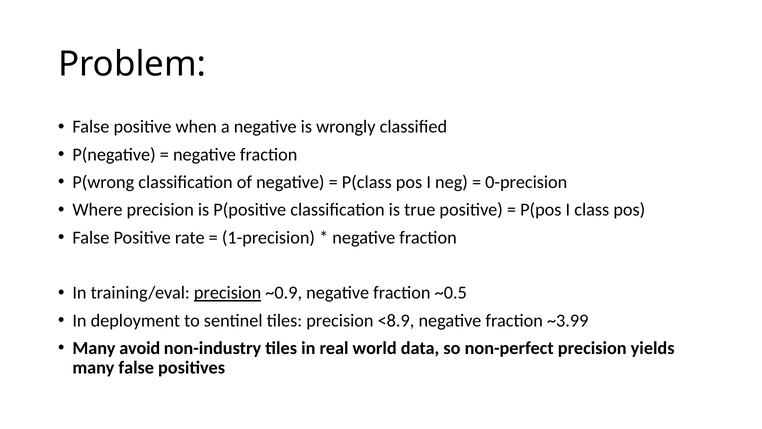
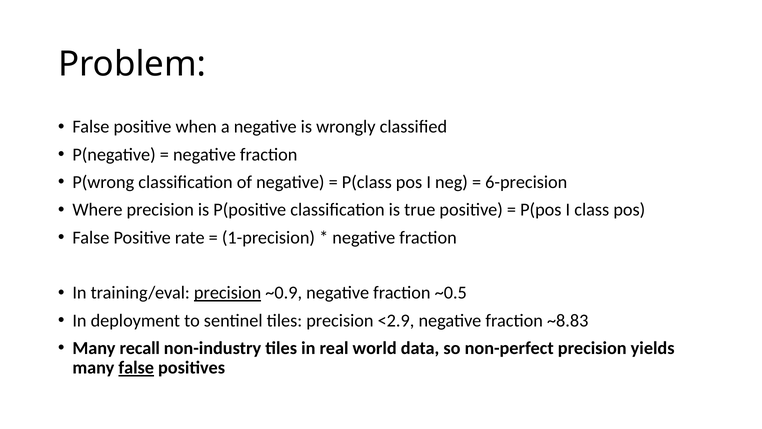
0-precision: 0-precision -> 6-precision
<8.9: <8.9 -> <2.9
~3.99: ~3.99 -> ~8.83
avoid: avoid -> recall
false at (136, 368) underline: none -> present
